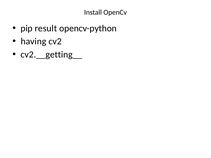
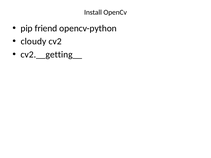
result: result -> friend
having: having -> cloudy
